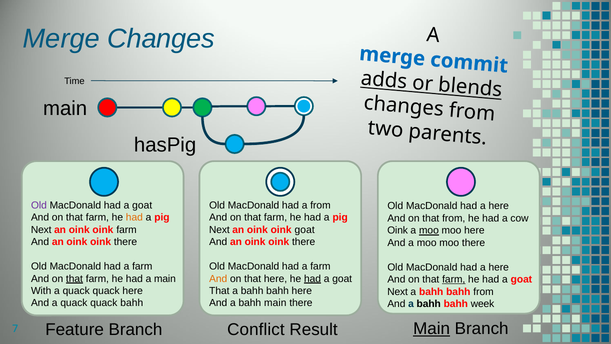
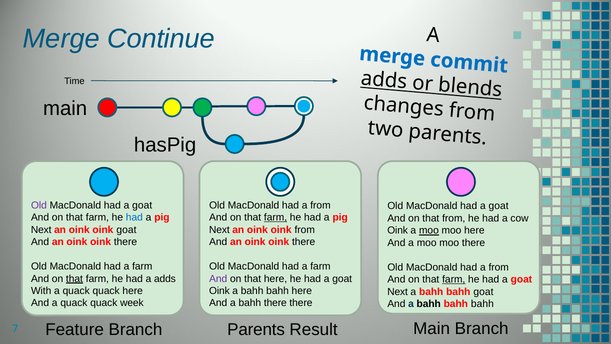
Merge Changes: Changes -> Continue
here at (499, 206): here -> goat
had at (134, 217) colour: orange -> blue
farm at (276, 217) underline: none -> present
oink farm: farm -> goat
oink goat: goat -> from
here at (499, 267): here -> from
a main: main -> adds
And at (218, 278) colour: orange -> purple
had at (313, 278) underline: present -> none
That at (219, 291): That -> Oink
bahh from: from -> goat
quack bahh: bahh -> week
bahh main: main -> there
week at (482, 304): week -> bahh
Conflict at (256, 330): Conflict -> Parents
Main at (432, 328) underline: present -> none
